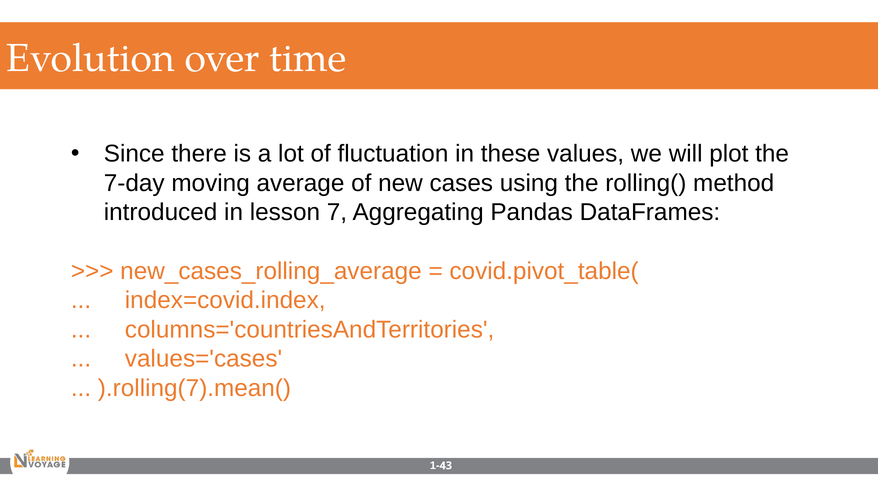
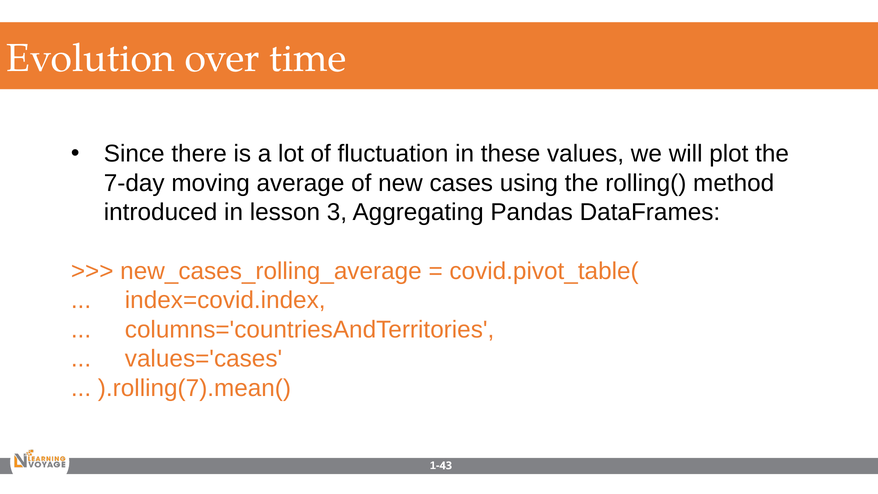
7: 7 -> 3
